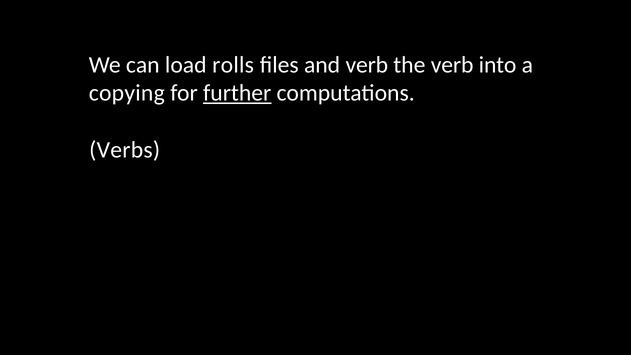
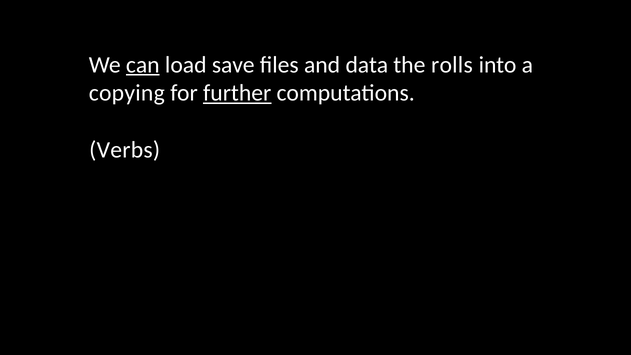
can underline: none -> present
rolls: rolls -> save
and verb: verb -> data
the verb: verb -> rolls
